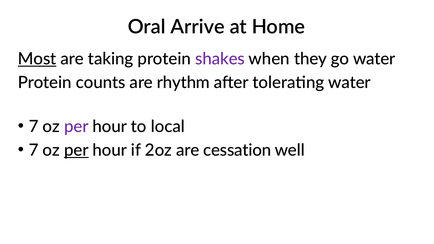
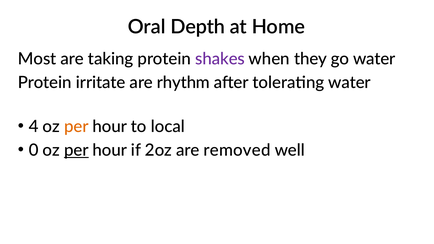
Arrive: Arrive -> Depth
Most underline: present -> none
counts: counts -> irritate
7 at (34, 127): 7 -> 4
per at (76, 127) colour: purple -> orange
7 at (34, 150): 7 -> 0
cessation: cessation -> removed
